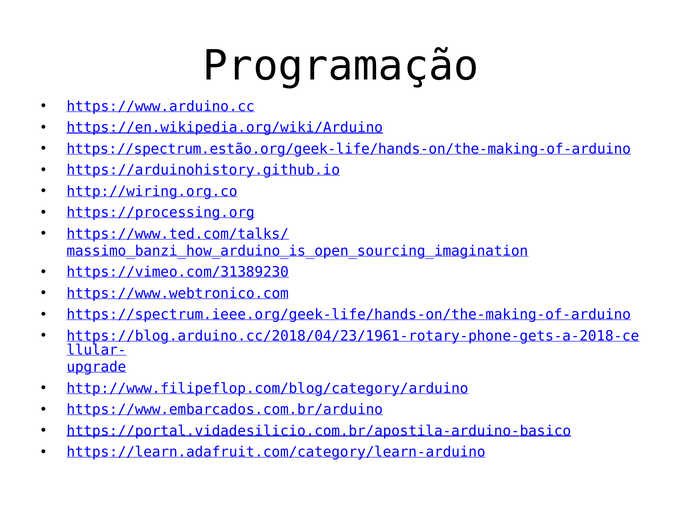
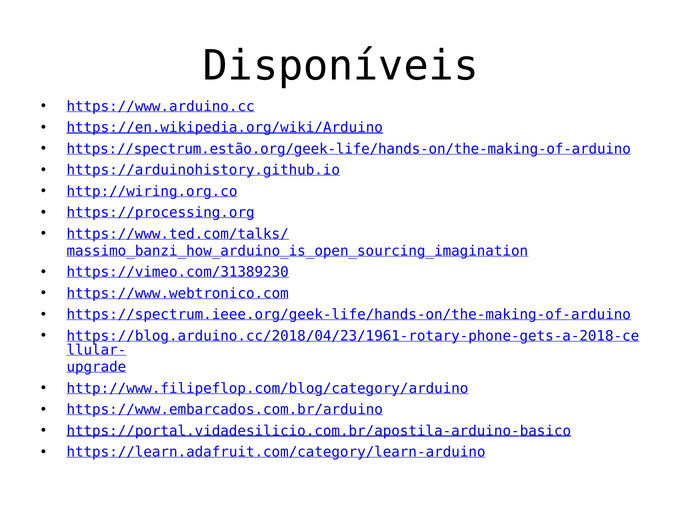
Programação: Programação -> Disponíveis
